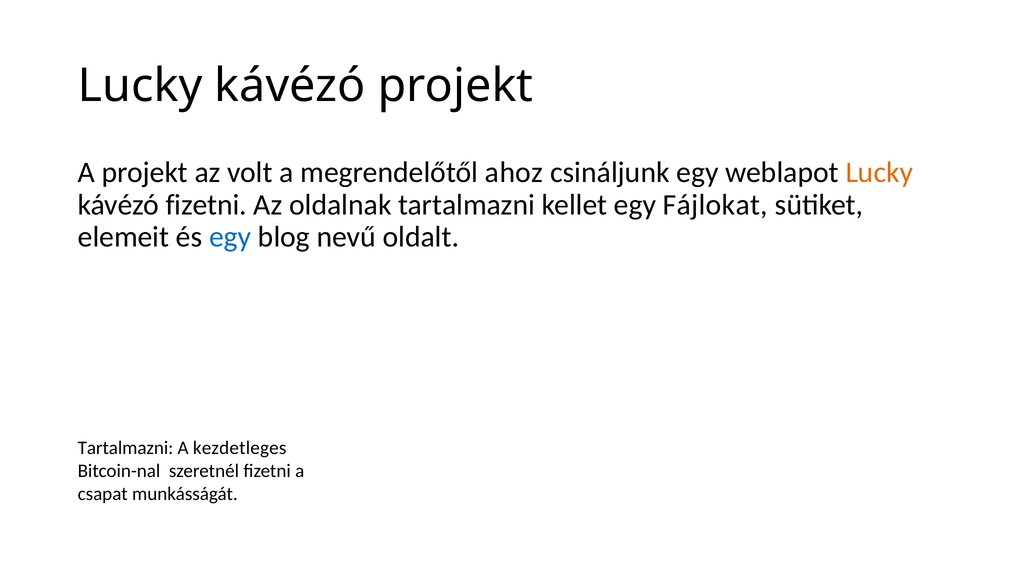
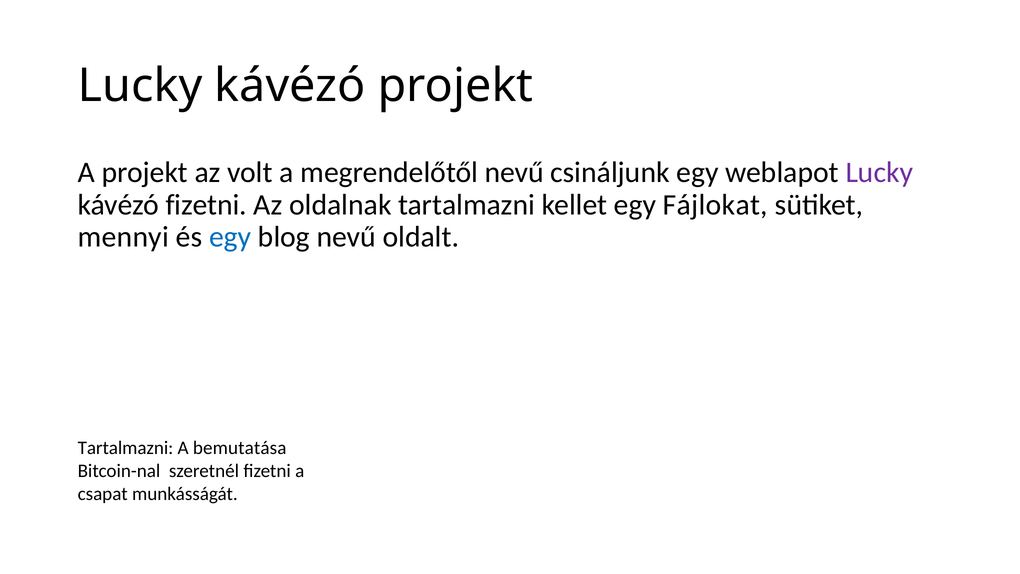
megrendelőtől ahoz: ahoz -> nevű
Lucky at (879, 172) colour: orange -> purple
elemeit: elemeit -> mennyi
kezdetleges: kezdetleges -> bemutatása
